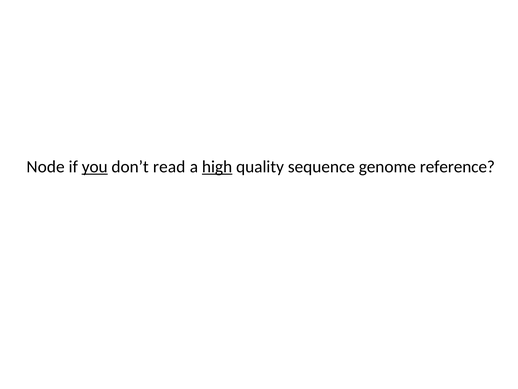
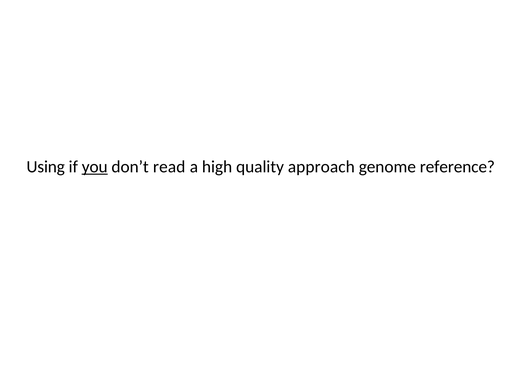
Node: Node -> Using
high underline: present -> none
sequence: sequence -> approach
